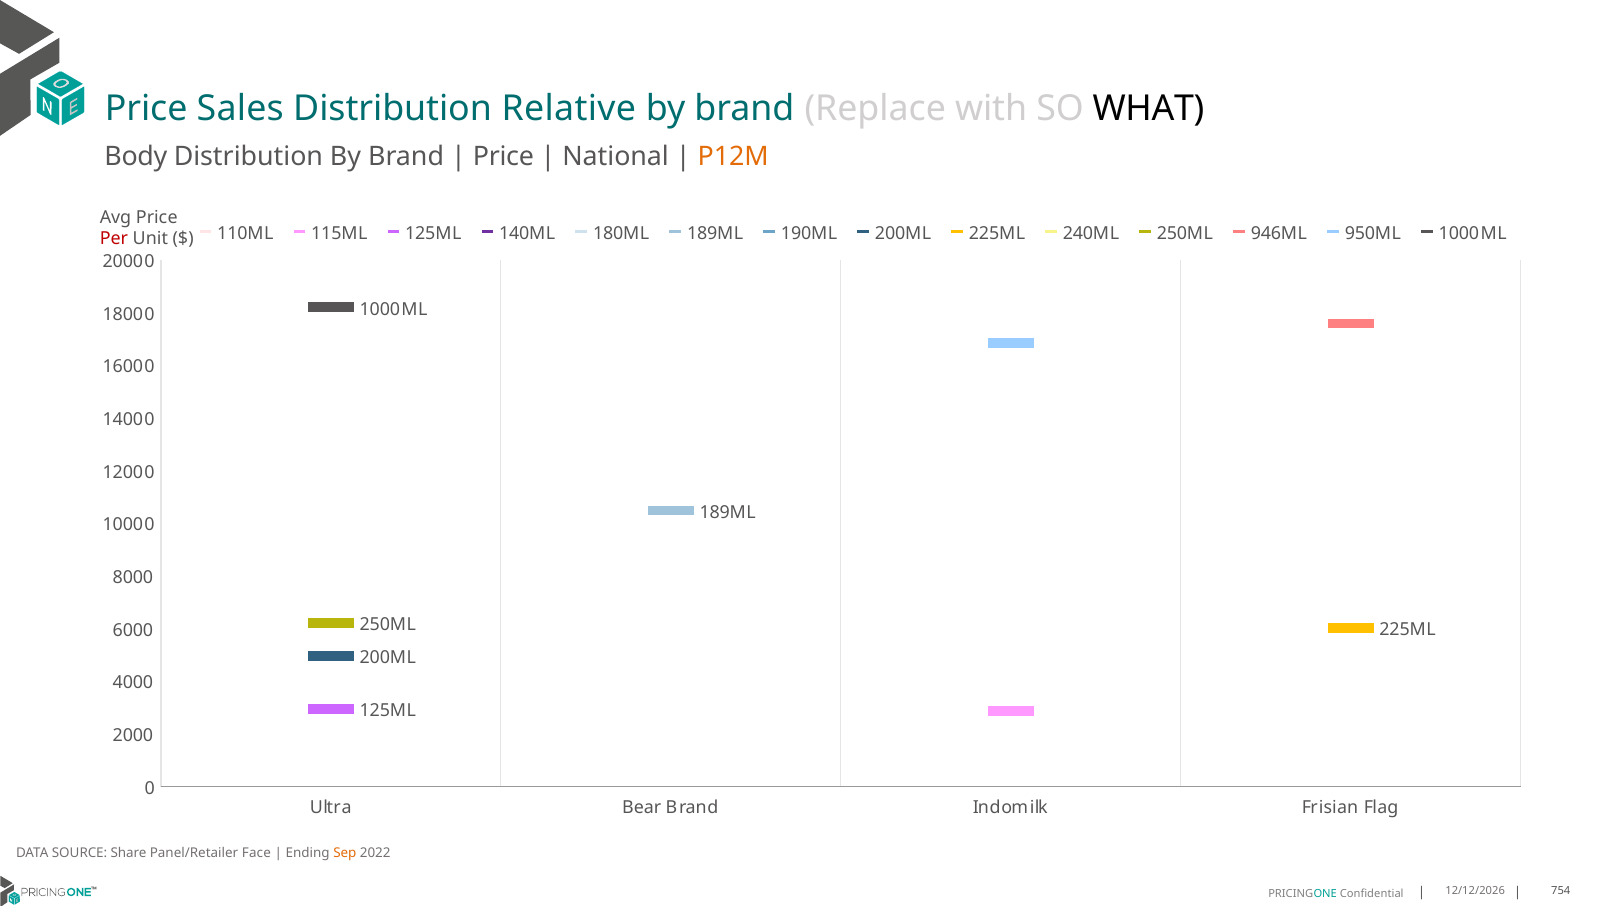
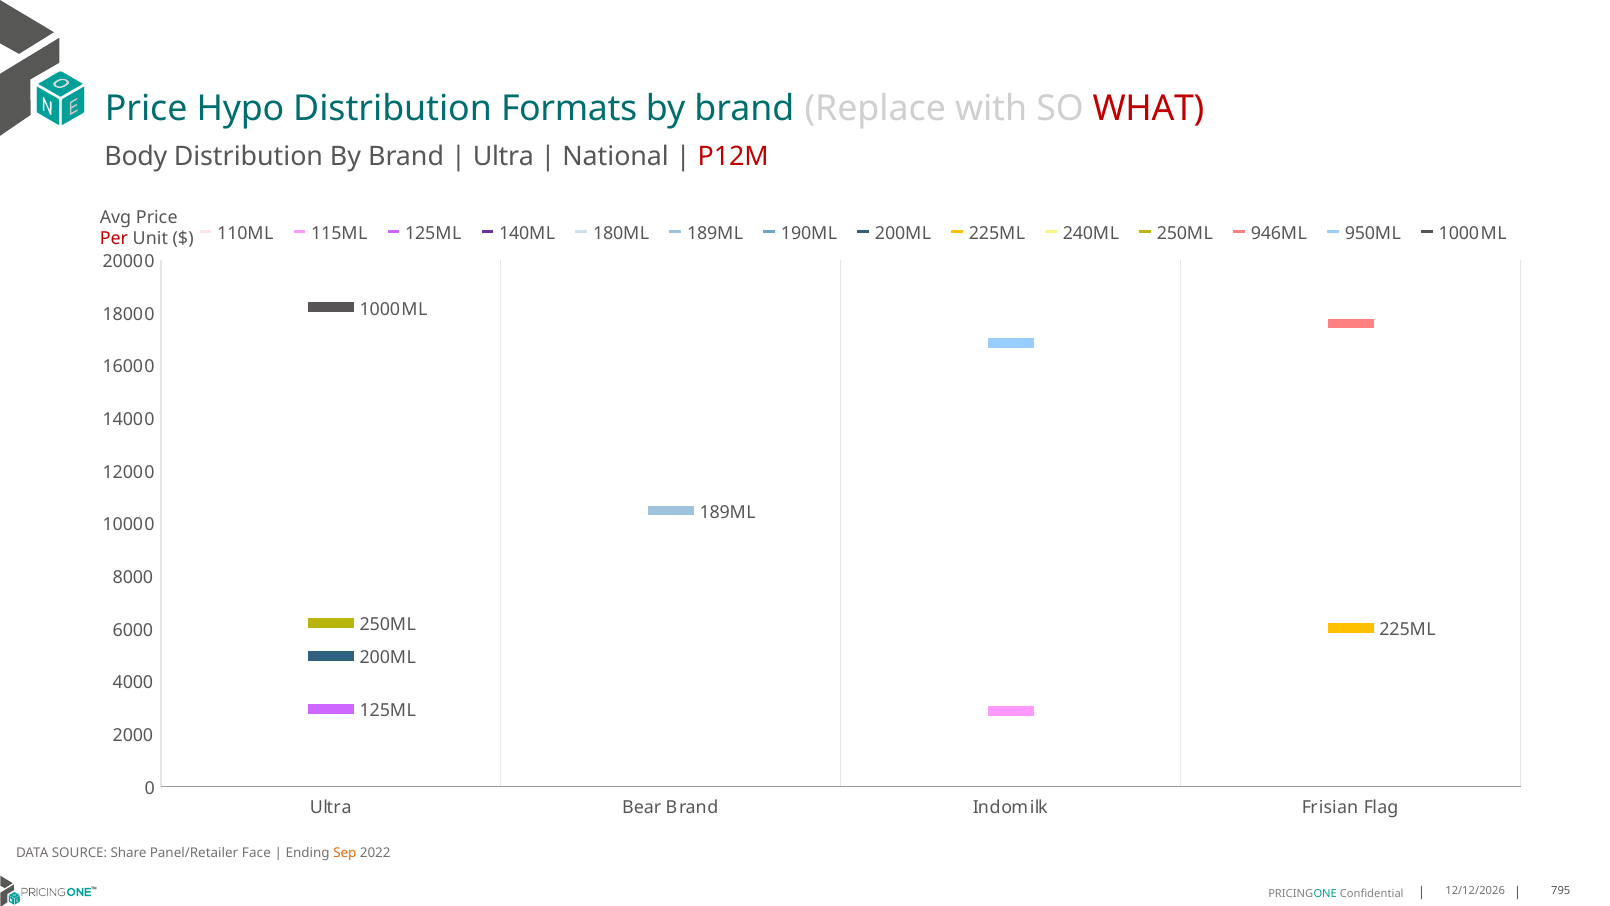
Sales: Sales -> Hypo
Relative: Relative -> Formats
WHAT colour: black -> red
Price at (503, 157): Price -> Ultra
P12M colour: orange -> red
754: 754 -> 795
